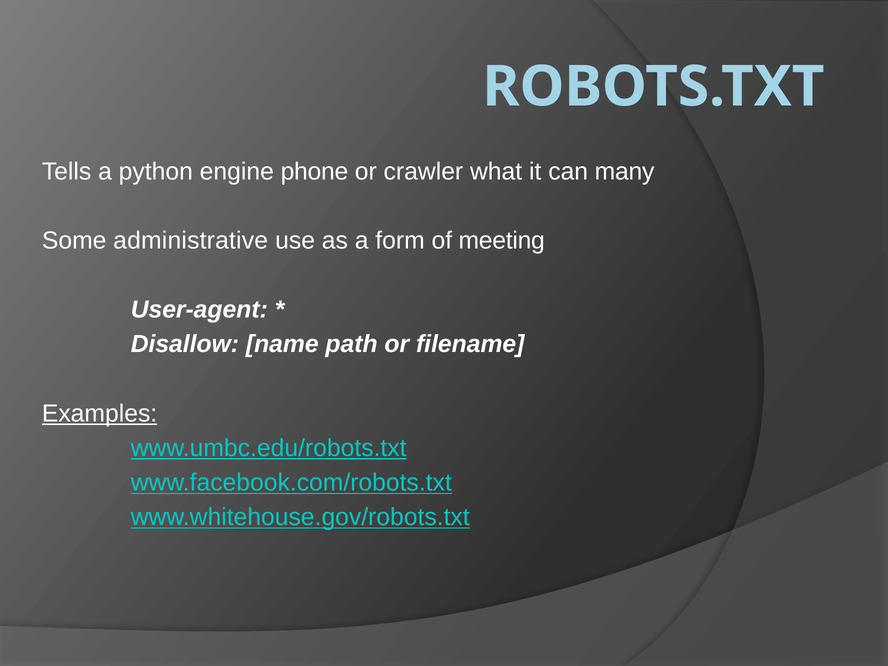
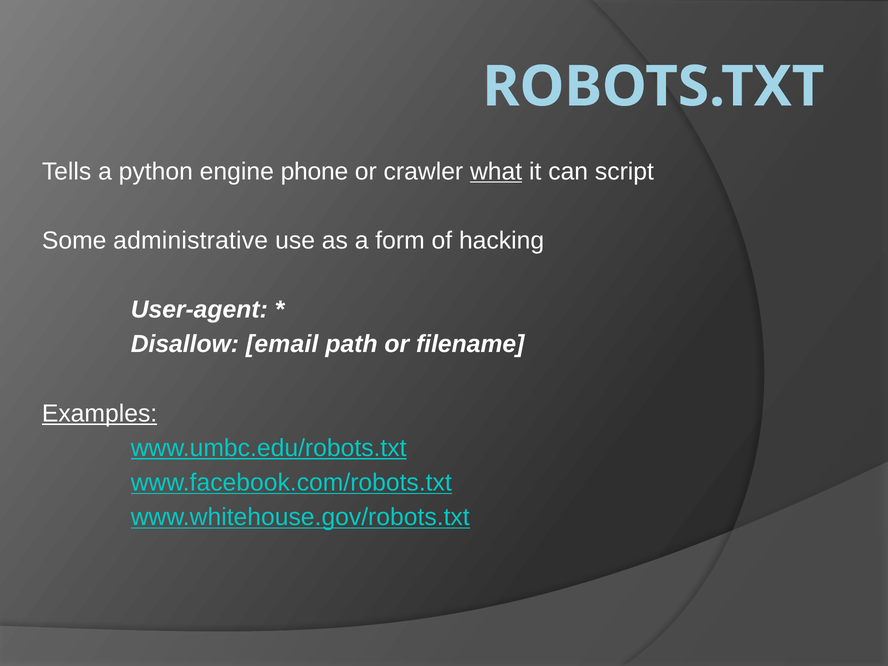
what underline: none -> present
many: many -> script
meeting: meeting -> hacking
name: name -> email
